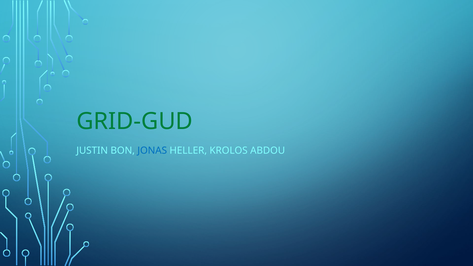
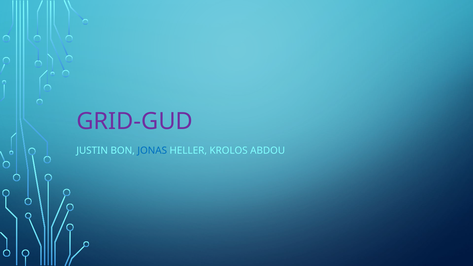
GRID-GUD colour: green -> purple
